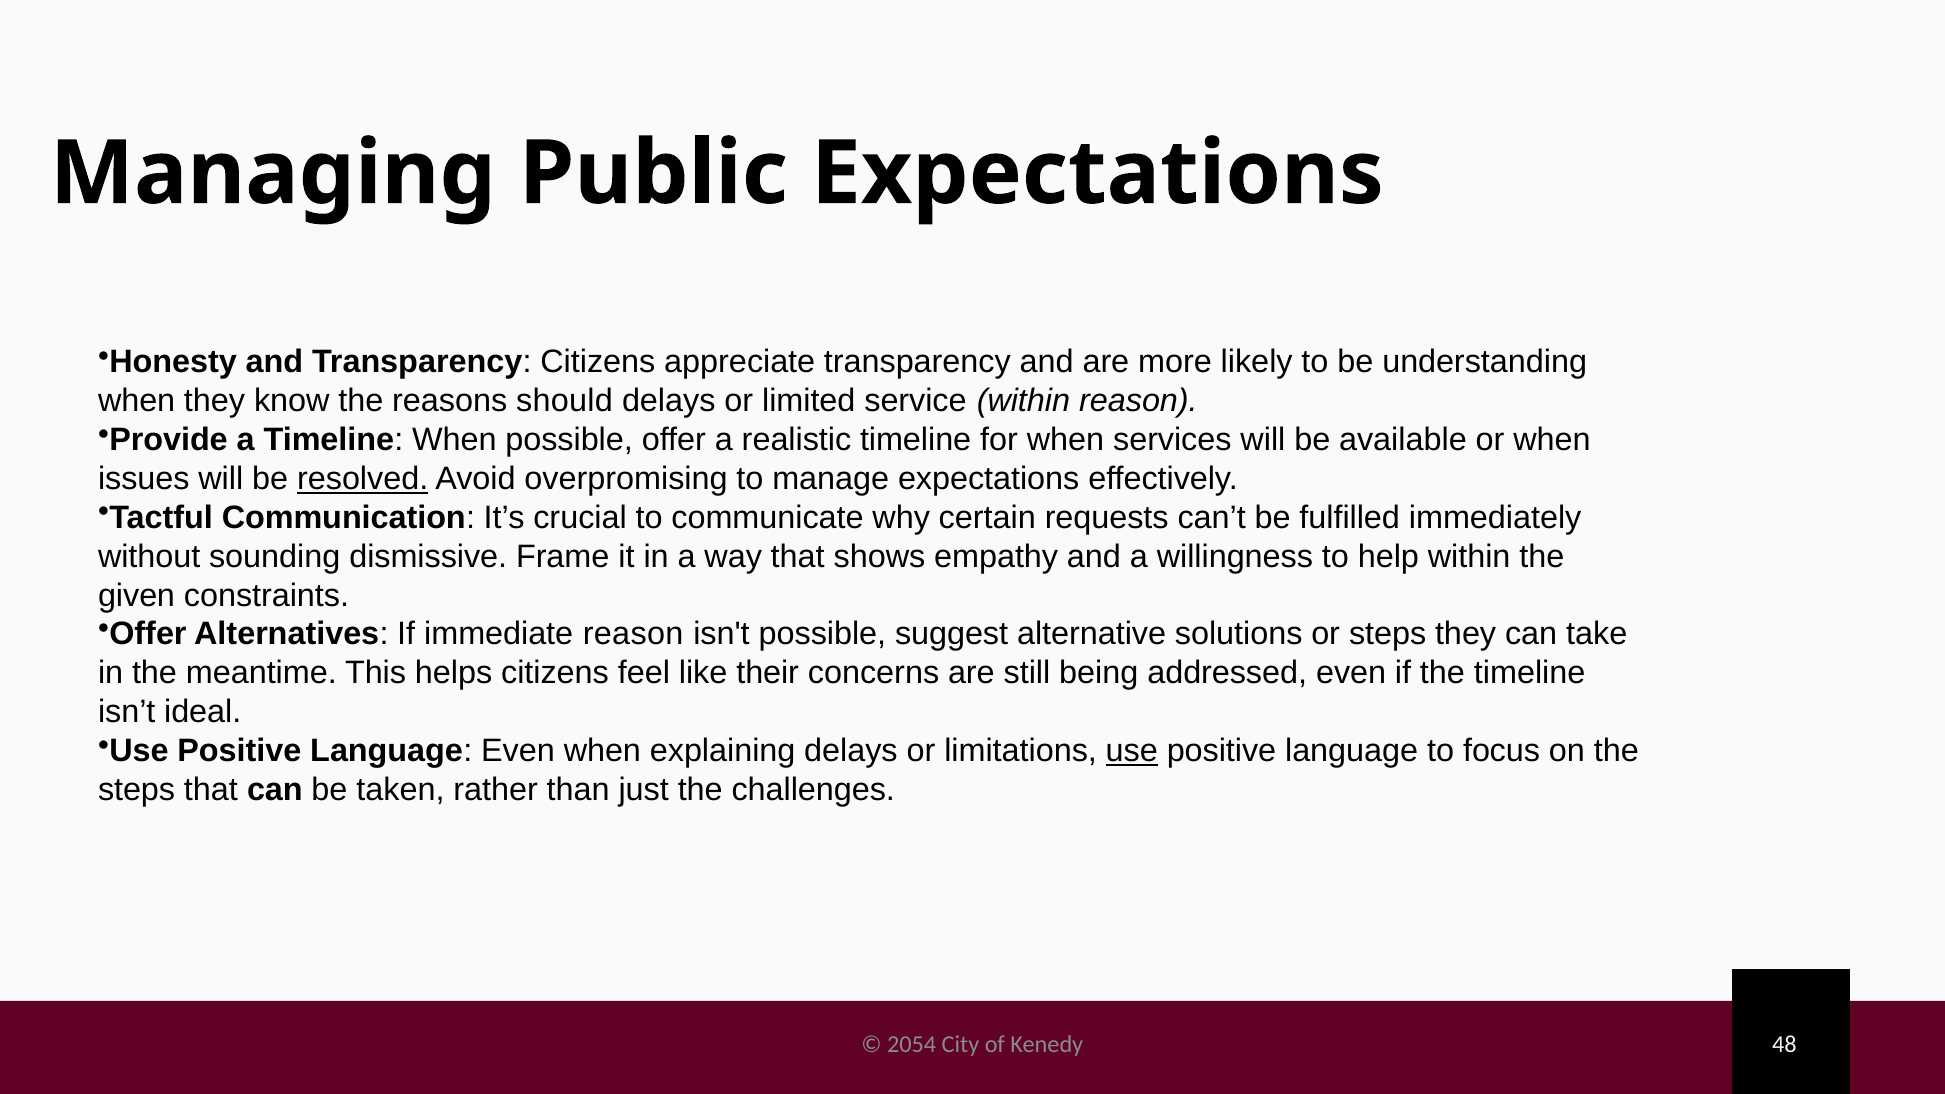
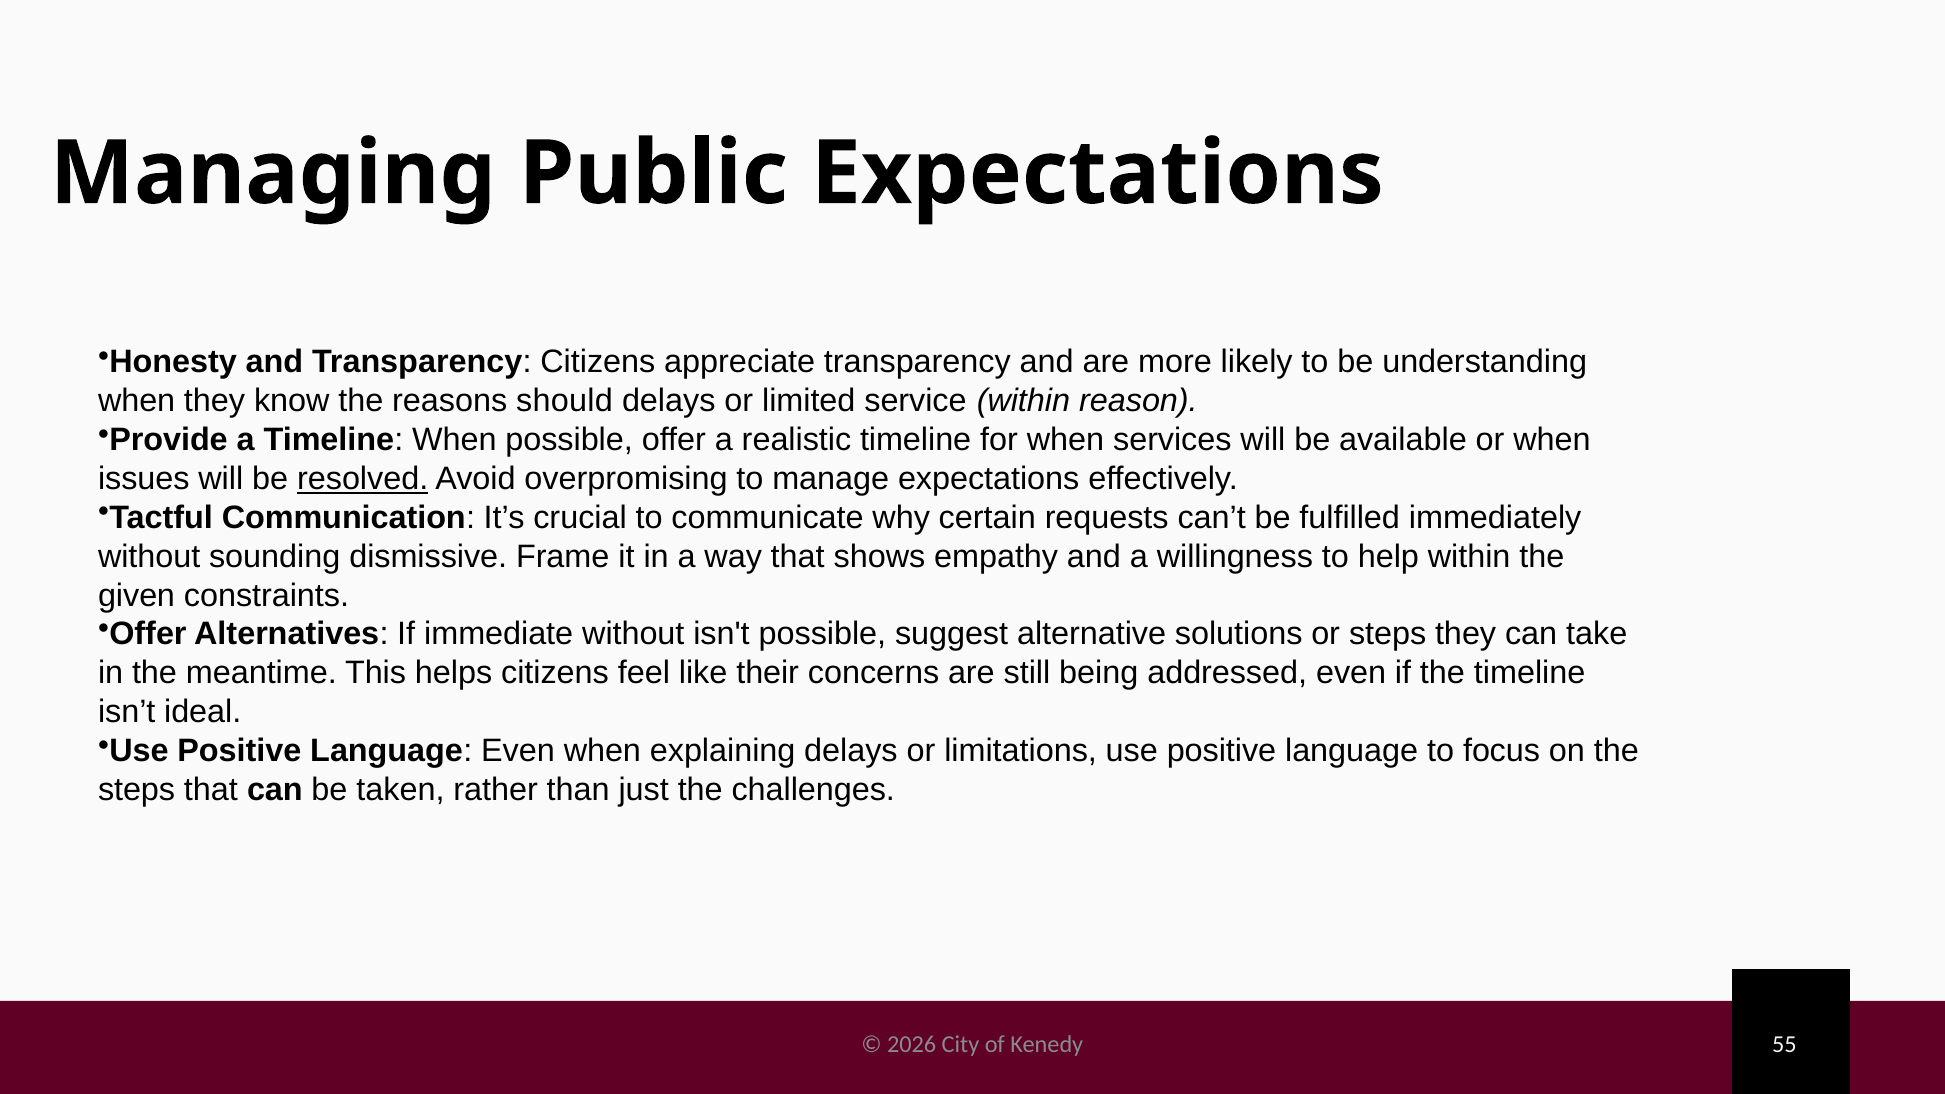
immediate reason: reason -> without
use at (1132, 751) underline: present -> none
2054: 2054 -> 2026
48: 48 -> 55
